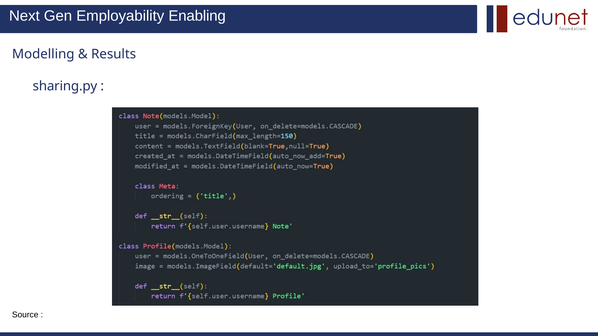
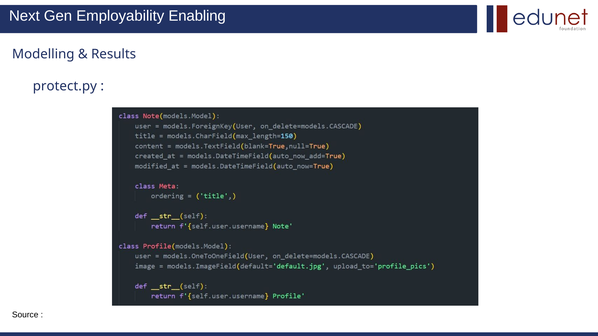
sharing.py: sharing.py -> protect.py
